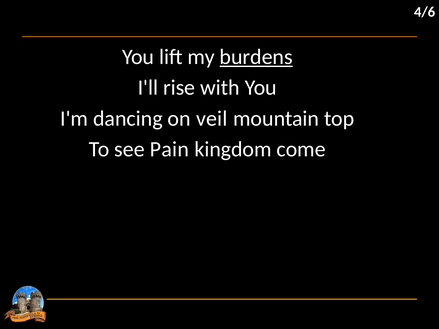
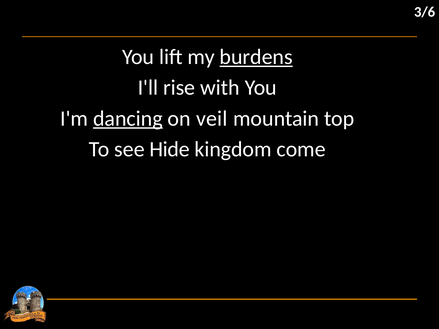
4/6: 4/6 -> 3/6
dancing underline: none -> present
Pain: Pain -> Hide
